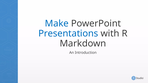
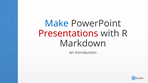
Presentations colour: blue -> red
